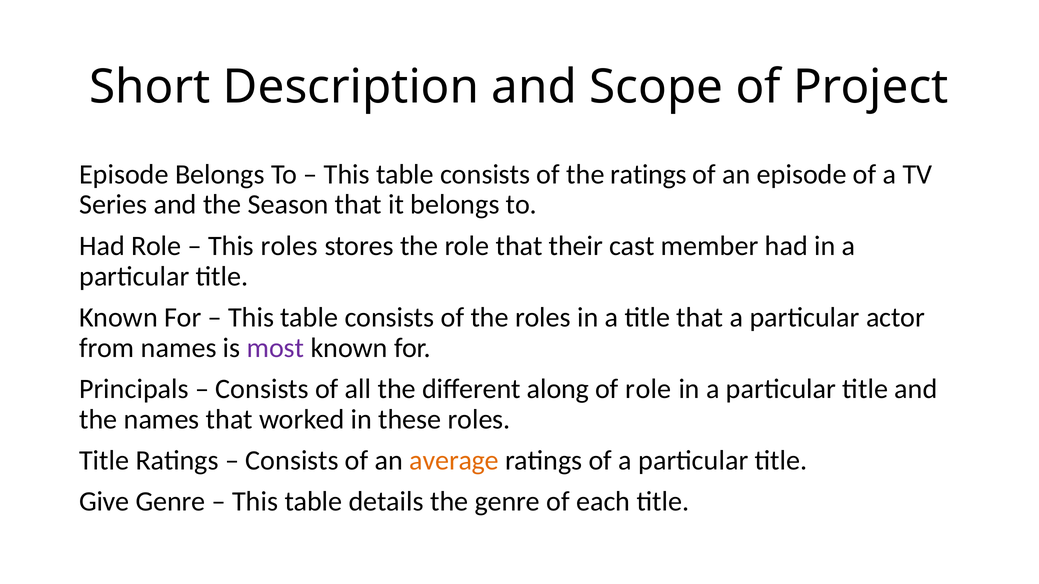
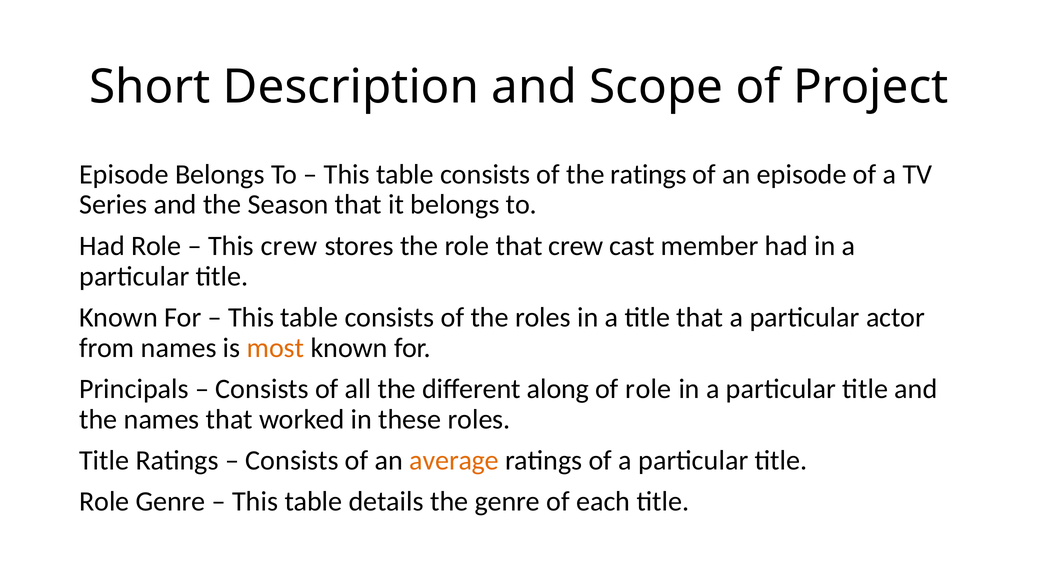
This roles: roles -> crew
that their: their -> crew
most colour: purple -> orange
Give at (104, 502): Give -> Role
